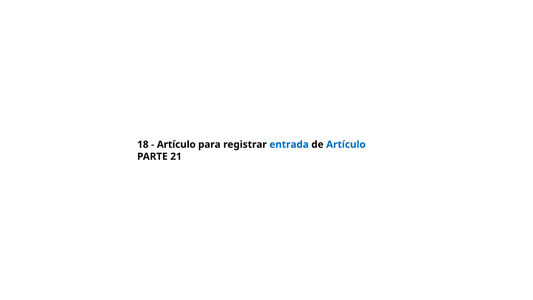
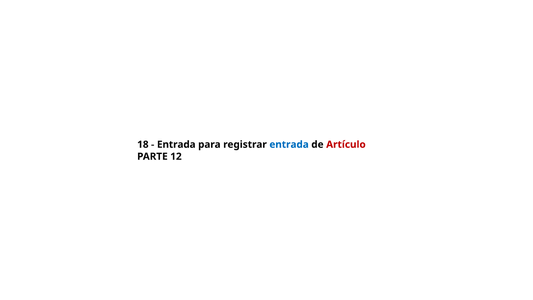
Artículo at (176, 144): Artículo -> Entrada
Artículo at (346, 144) colour: blue -> red
21: 21 -> 12
